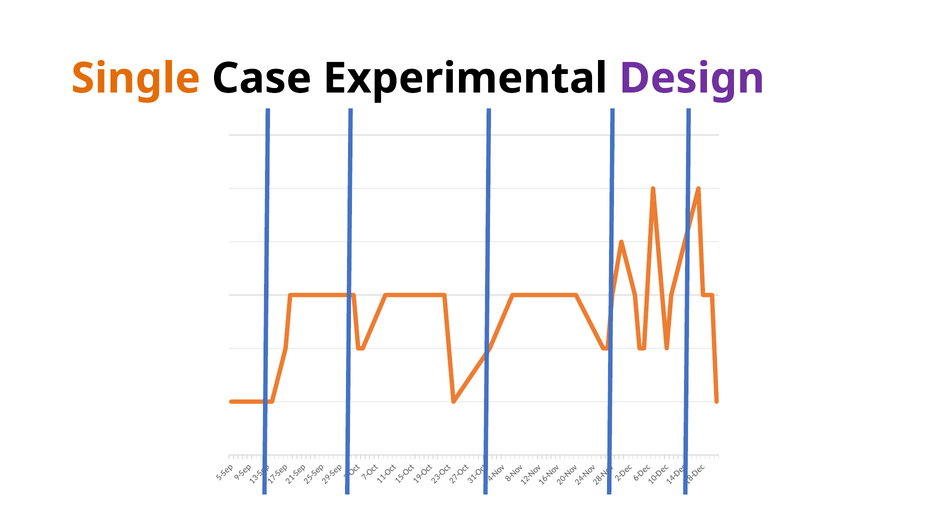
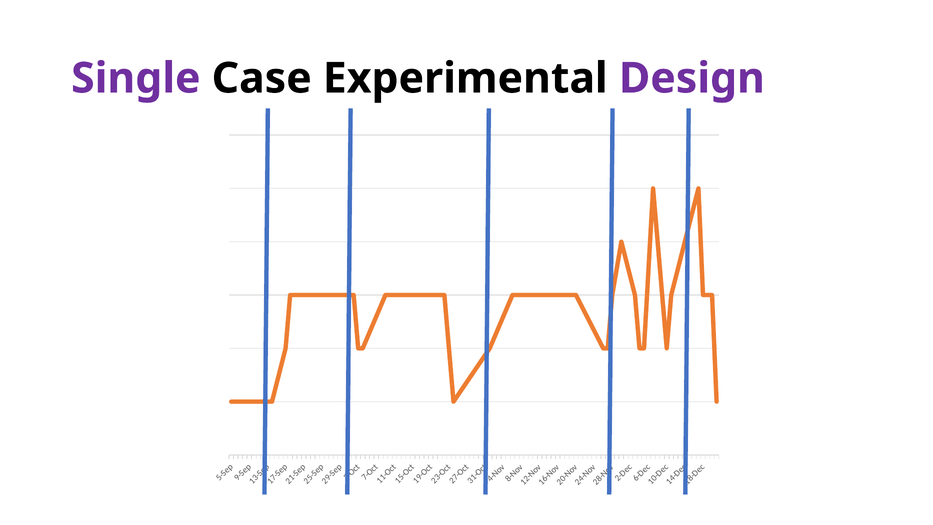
Single colour: orange -> purple
